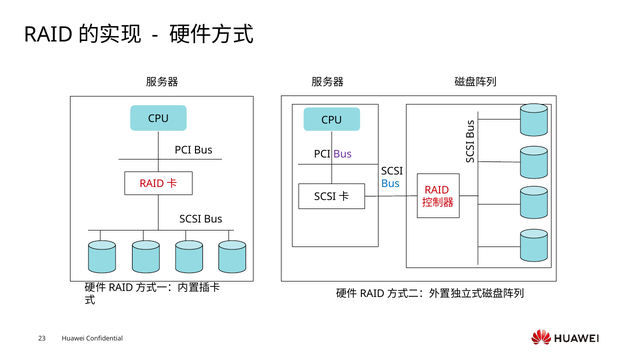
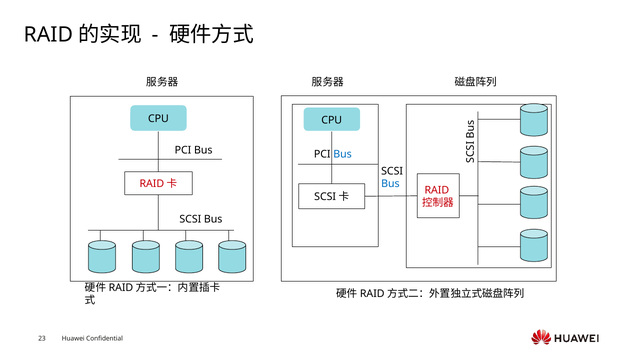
Bus at (343, 154) colour: purple -> blue
